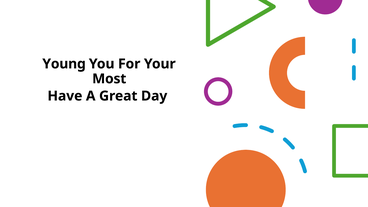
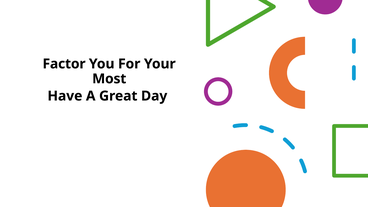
Young: Young -> Factor
